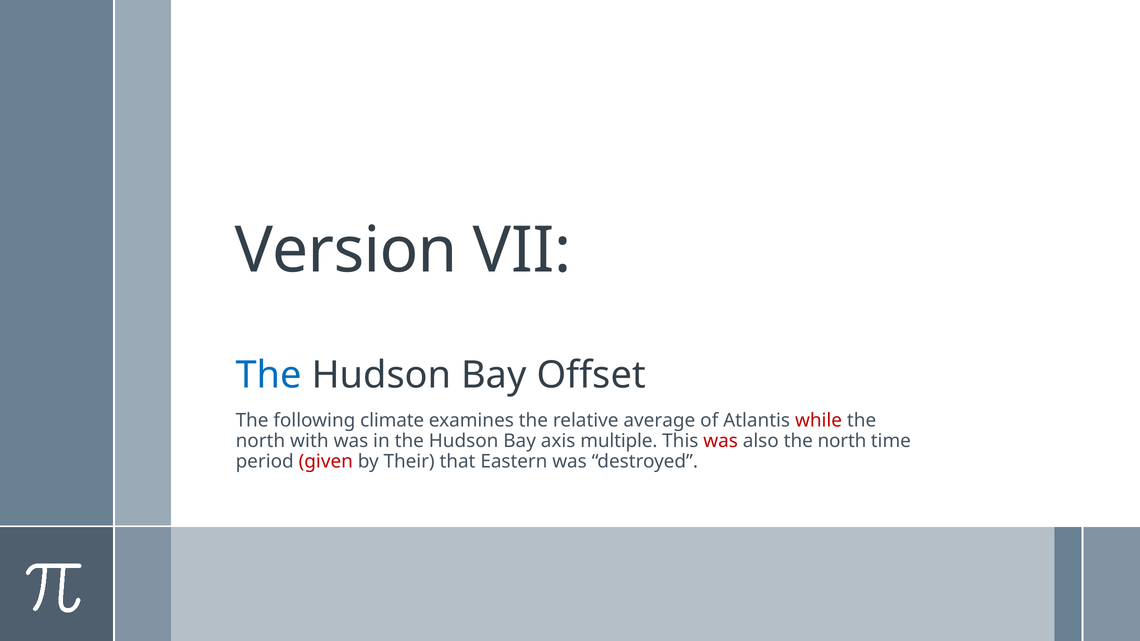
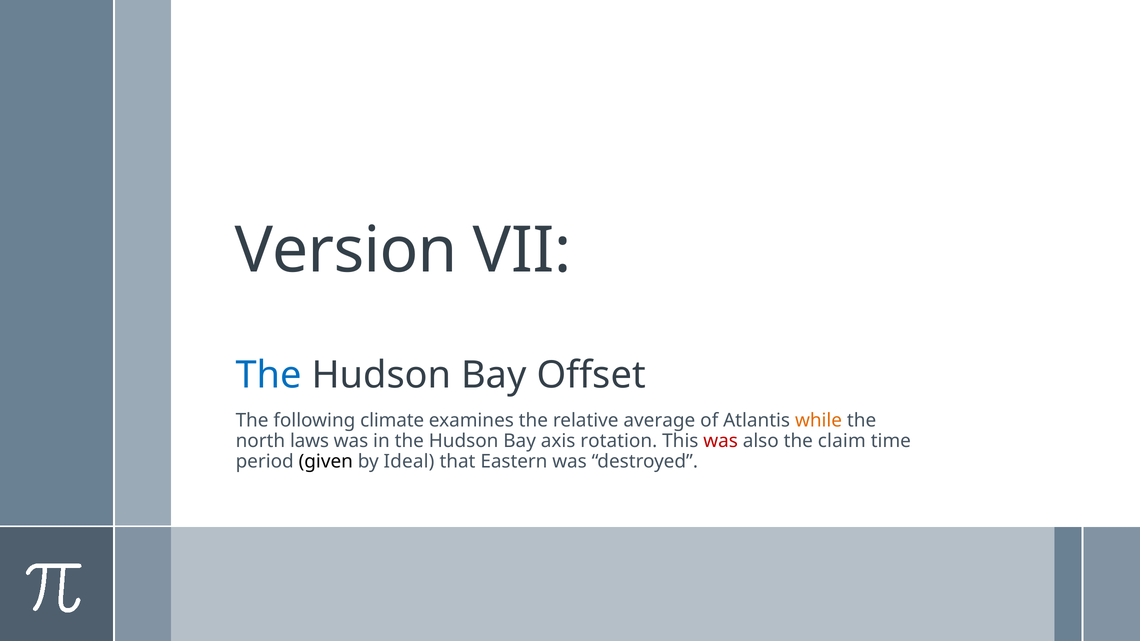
while colour: red -> orange
with: with -> laws
multiple: multiple -> rotation
also the north: north -> claim
given colour: red -> black
Their: Their -> Ideal
